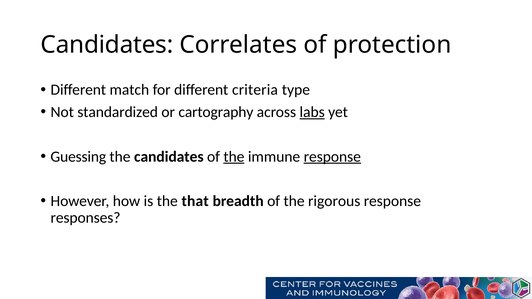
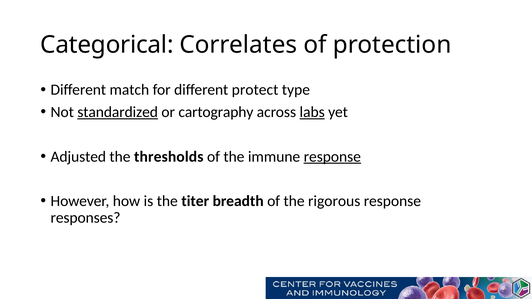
Candidates at (107, 45): Candidates -> Categorical
criteria: criteria -> protect
standardized underline: none -> present
Guessing: Guessing -> Adjusted
the candidates: candidates -> thresholds
the at (234, 157) underline: present -> none
that: that -> titer
